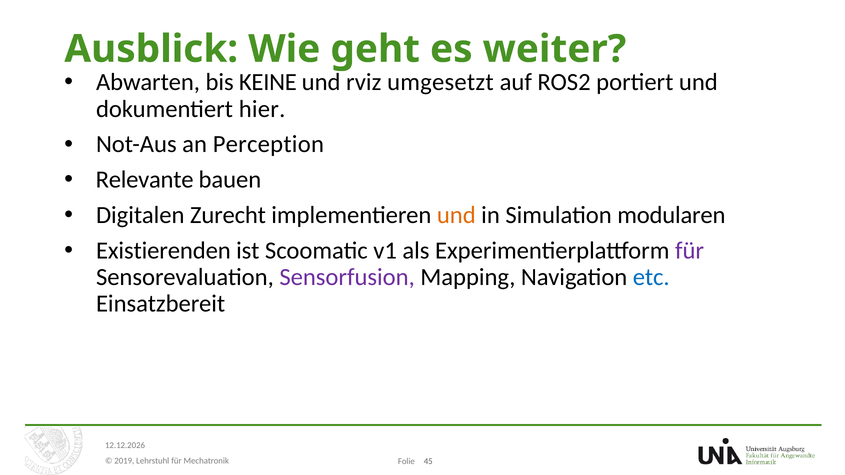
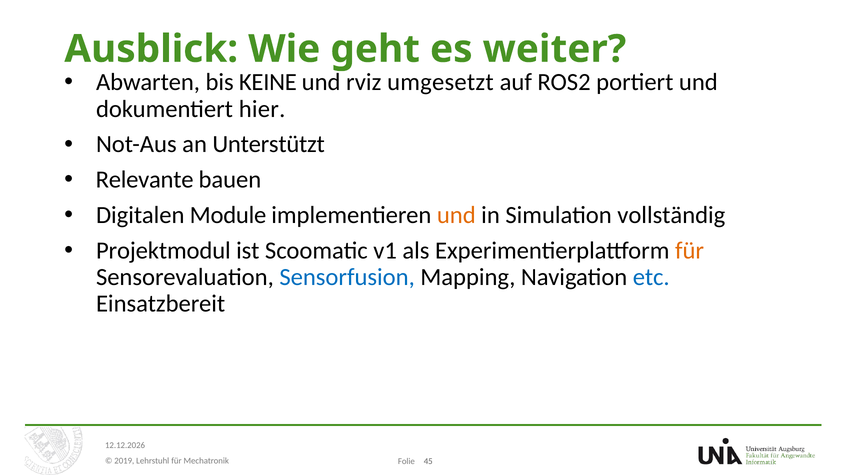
Perception: Perception -> Unterstützt
Zurecht: Zurecht -> Module
modularen: modularen -> vollständig
Existierenden: Existierenden -> Projektmodul
für at (690, 251) colour: purple -> orange
Sensorfusion colour: purple -> blue
